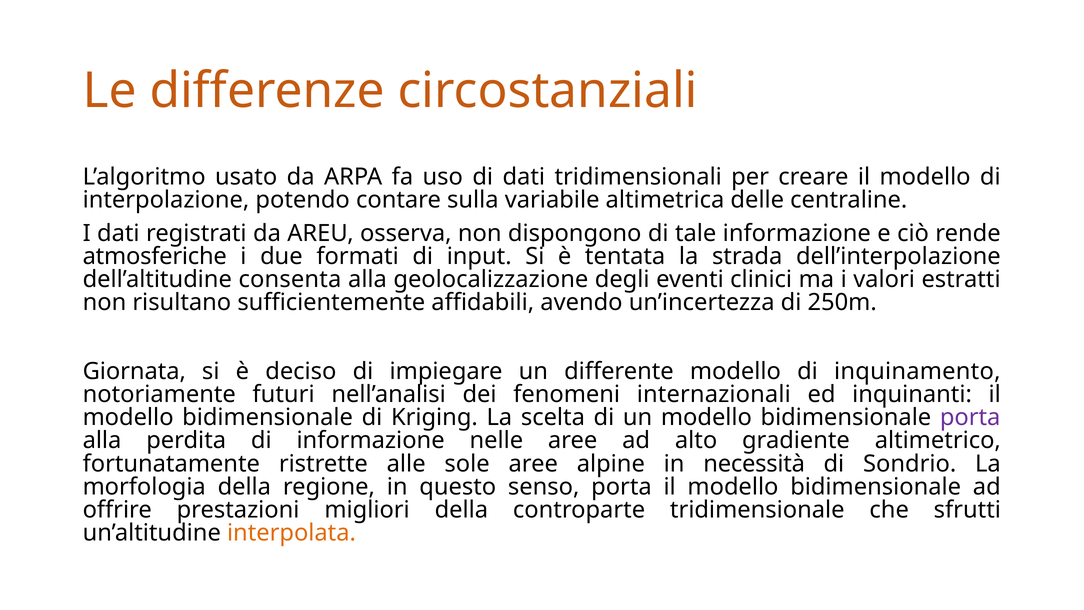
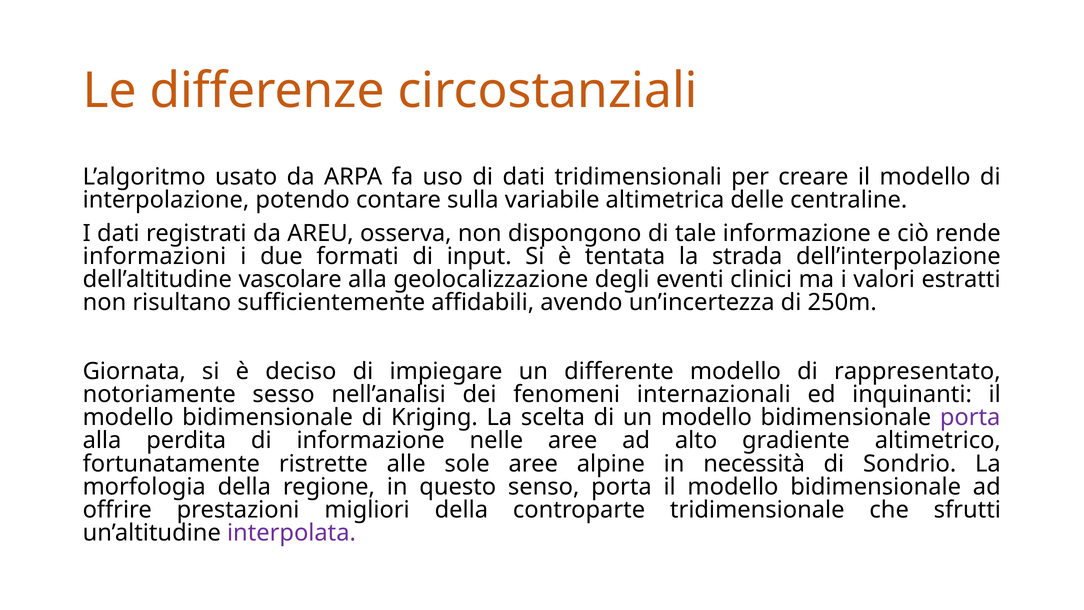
atmosferiche: atmosferiche -> informazioni
consenta: consenta -> vascolare
inquinamento: inquinamento -> rappresentato
futuri: futuri -> sesso
interpolata colour: orange -> purple
